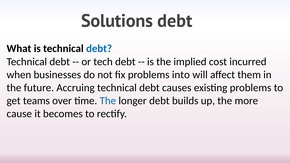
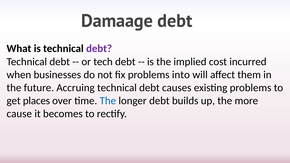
Solutions: Solutions -> Damaage
debt at (99, 49) colour: blue -> purple
teams: teams -> places
